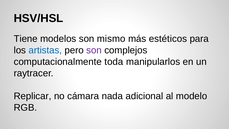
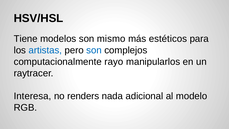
son at (94, 50) colour: purple -> blue
toda: toda -> rayo
Replicar: Replicar -> Interesa
cámara: cámara -> renders
